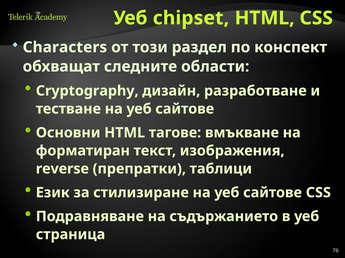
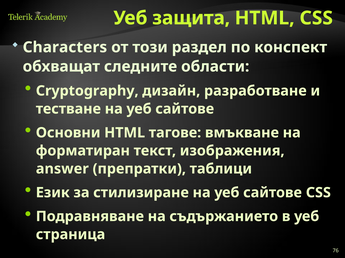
chipset: chipset -> защита
reverse: reverse -> answer
